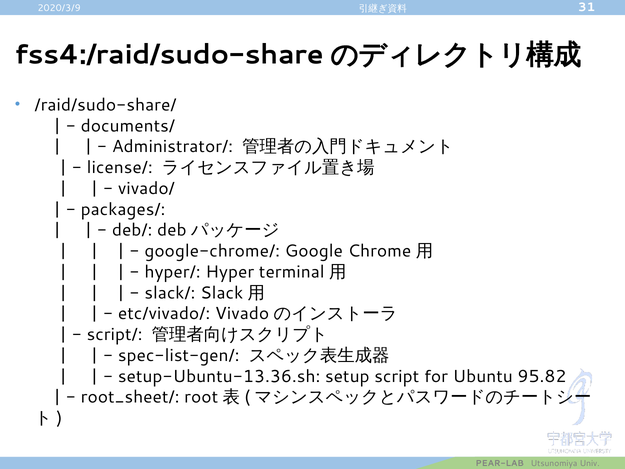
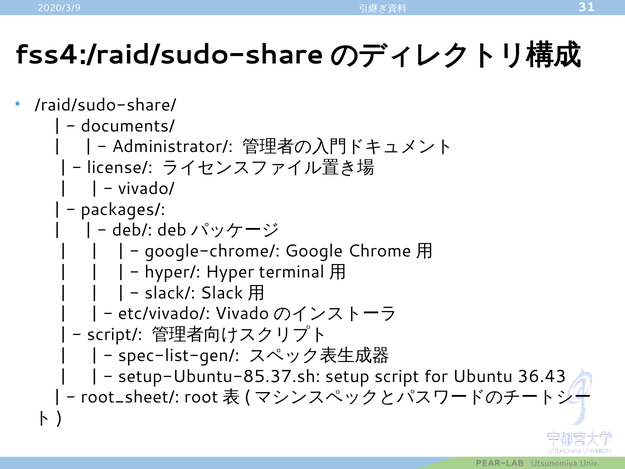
setup-Ubuntu-13.36.sh: setup-Ubuntu-13.36.sh -> setup-Ubuntu-85.37.sh
95.82: 95.82 -> 36.43
